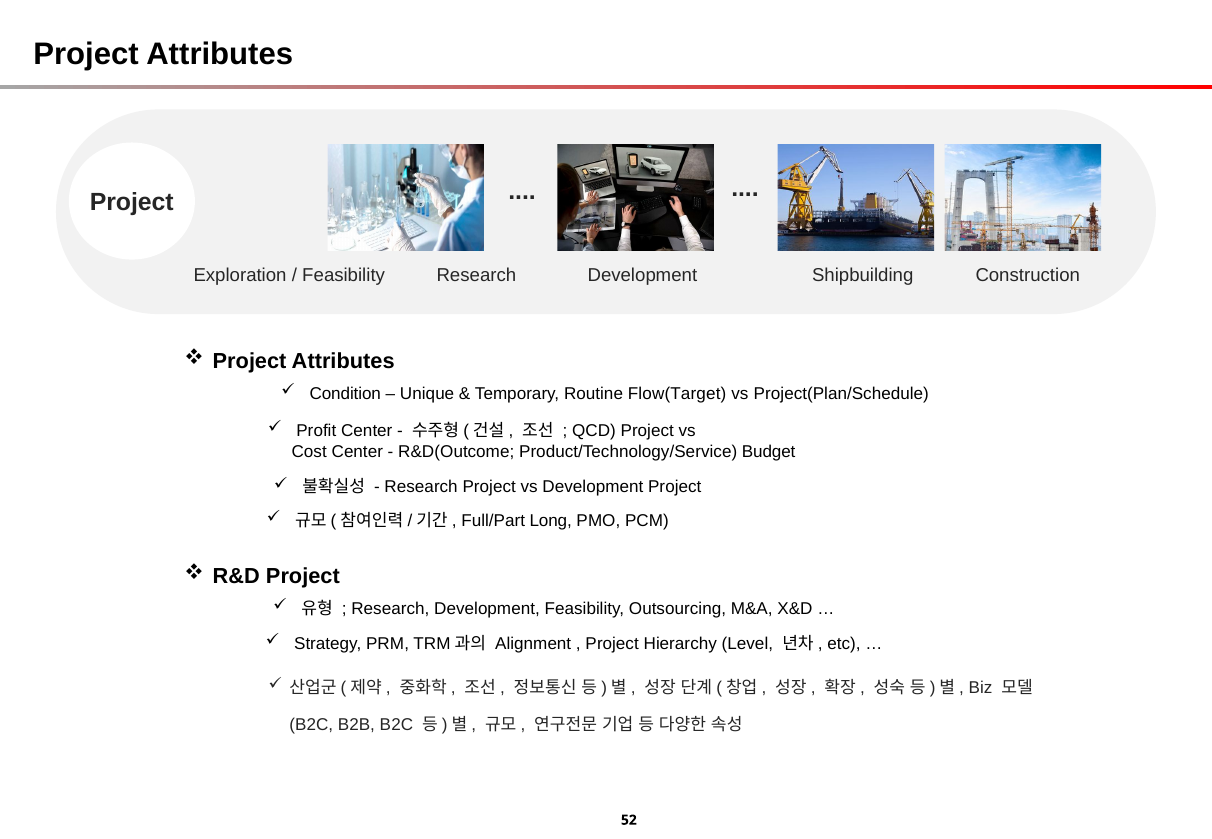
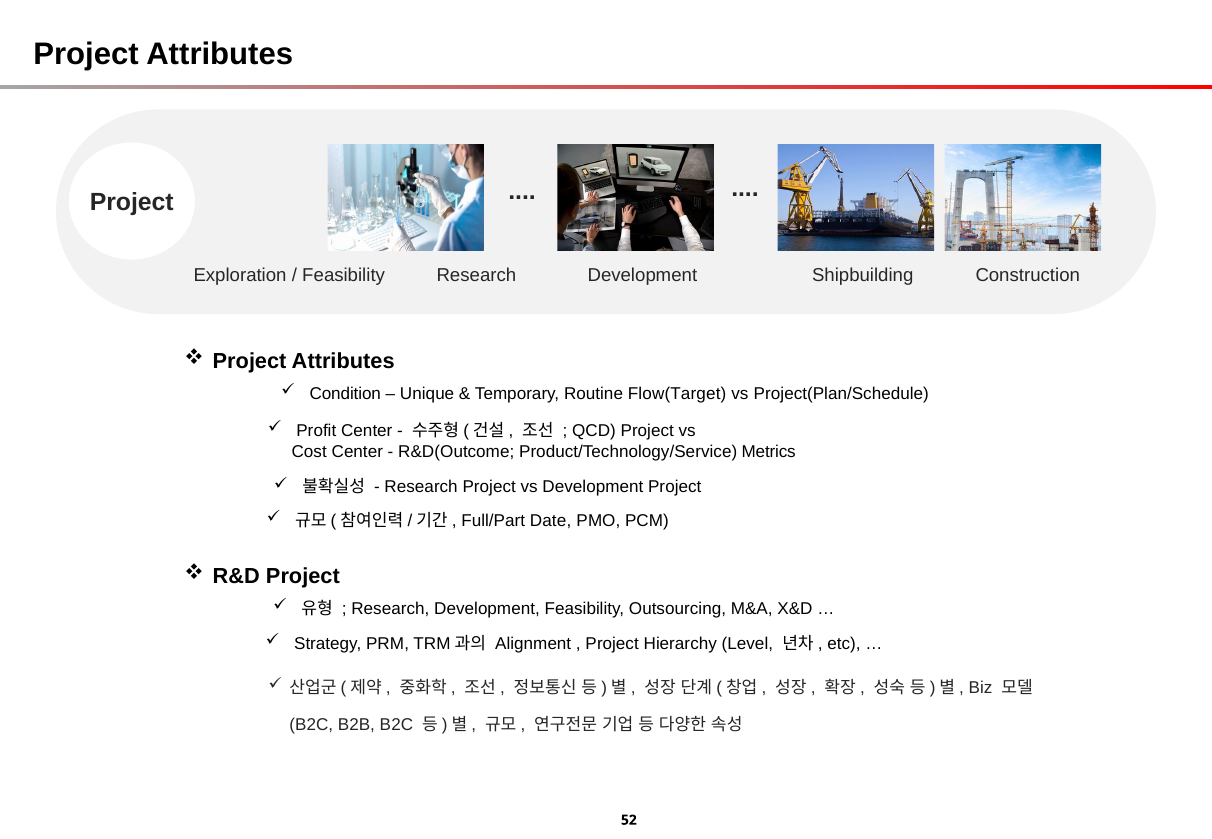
Budget: Budget -> Metrics
Long: Long -> Date
